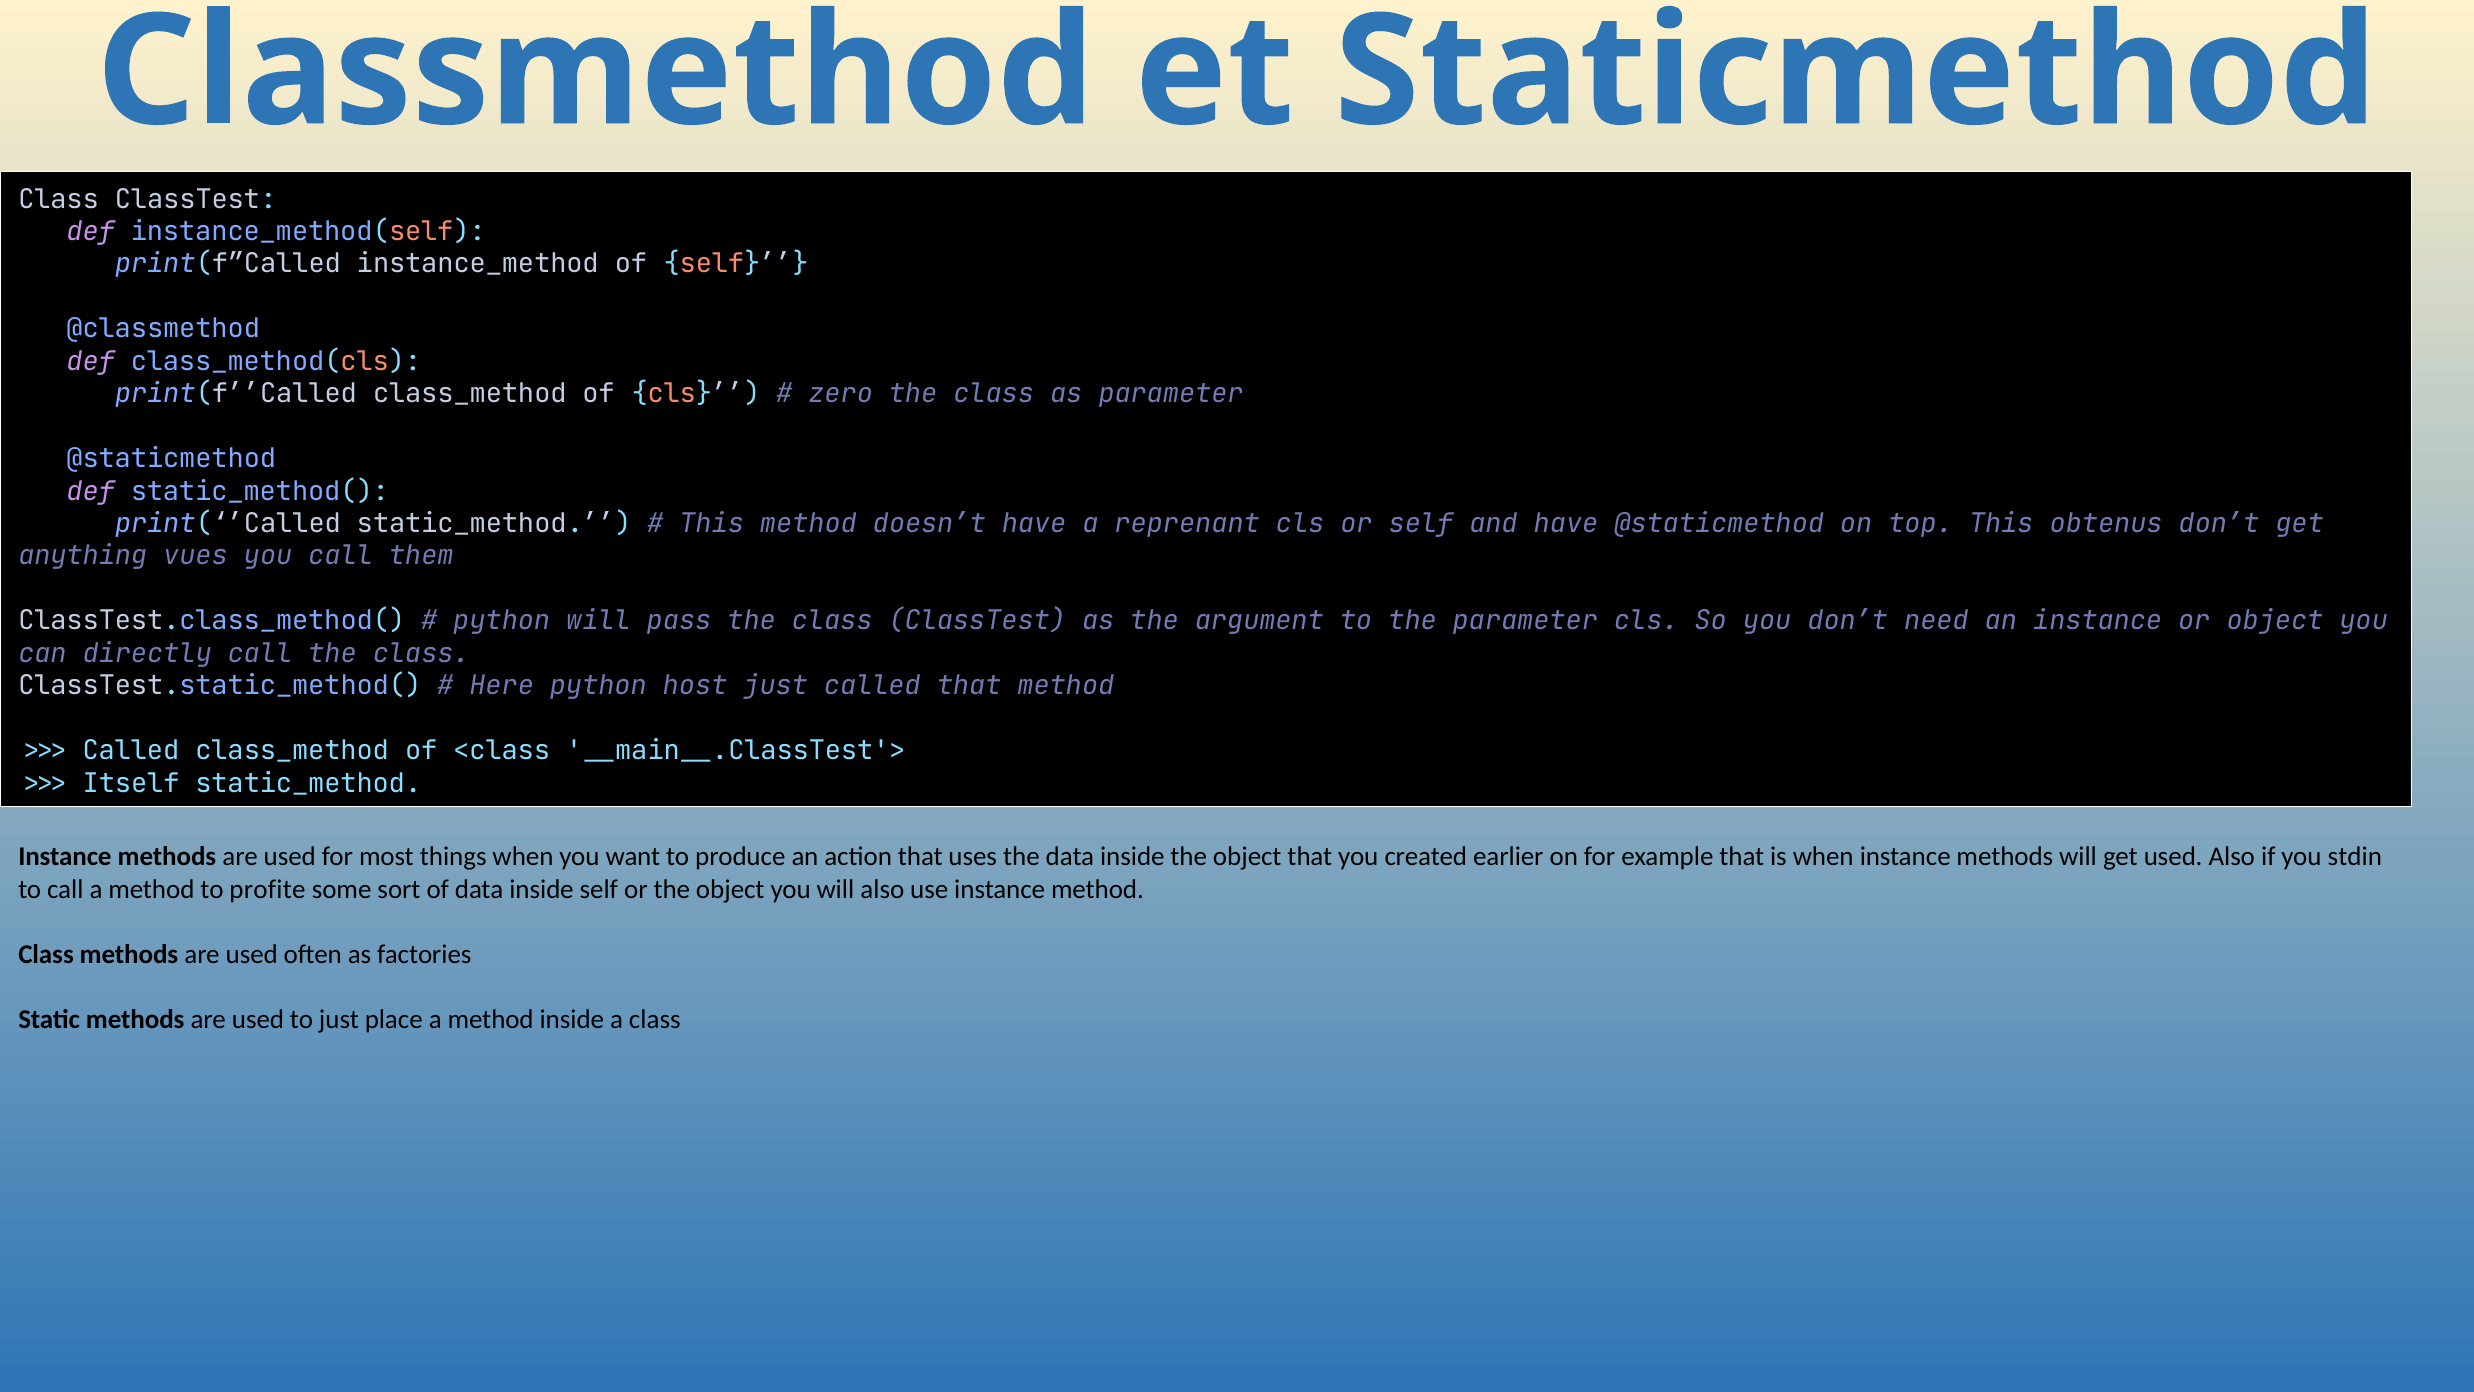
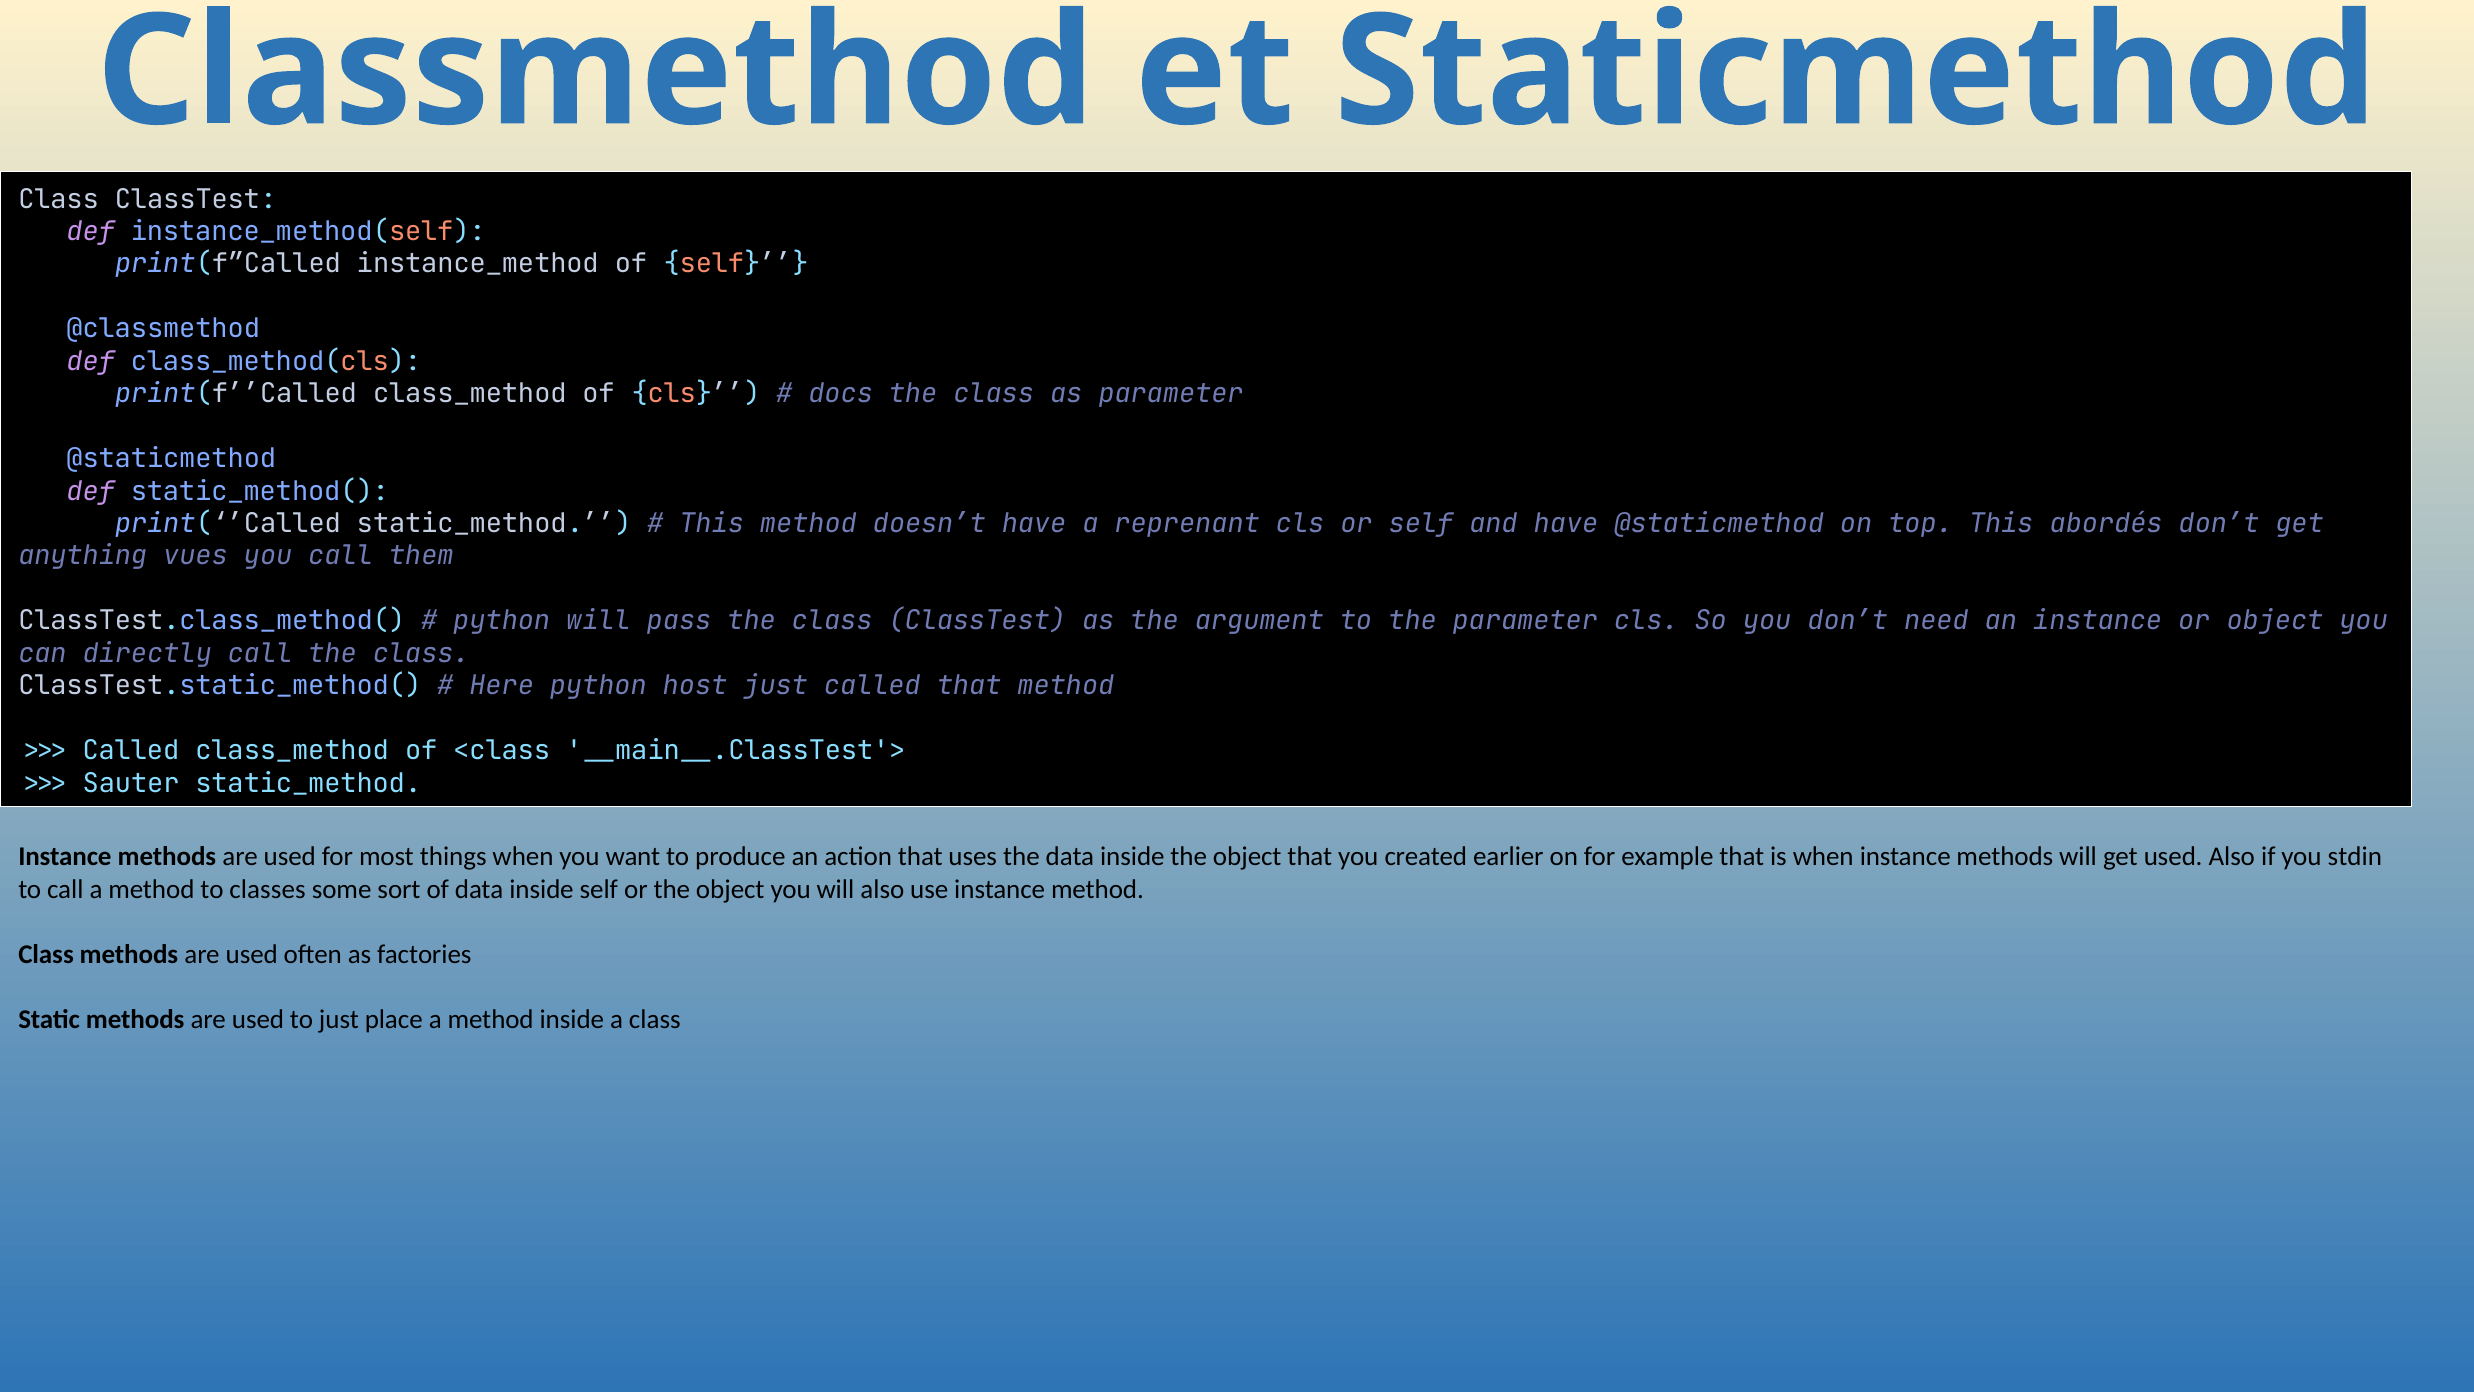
zero: zero -> docs
obtenus: obtenus -> abordés
Itself: Itself -> Sauter
profite: profite -> classes
